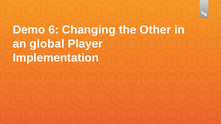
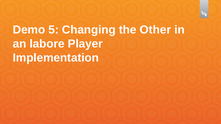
6: 6 -> 5
global: global -> labore
